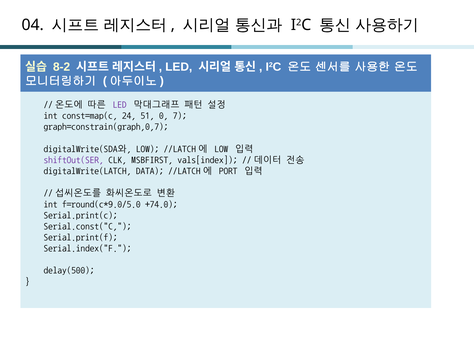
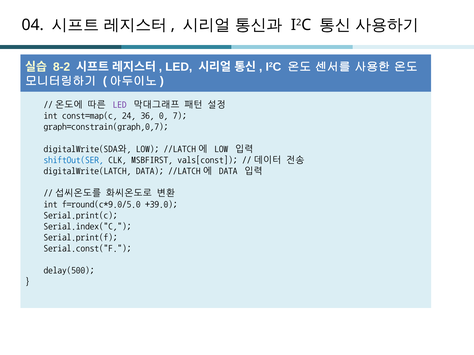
51: 51 -> 36
shiftOut(SER colour: purple -> blue
vals[index: vals[index -> vals[const
PORT at (228, 171): PORT -> DATA
+74.0: +74.0 -> +39.0
Serial.const("C: Serial.const("C -> Serial.index("C
Serial.index("F: Serial.index("F -> Serial.const("F
